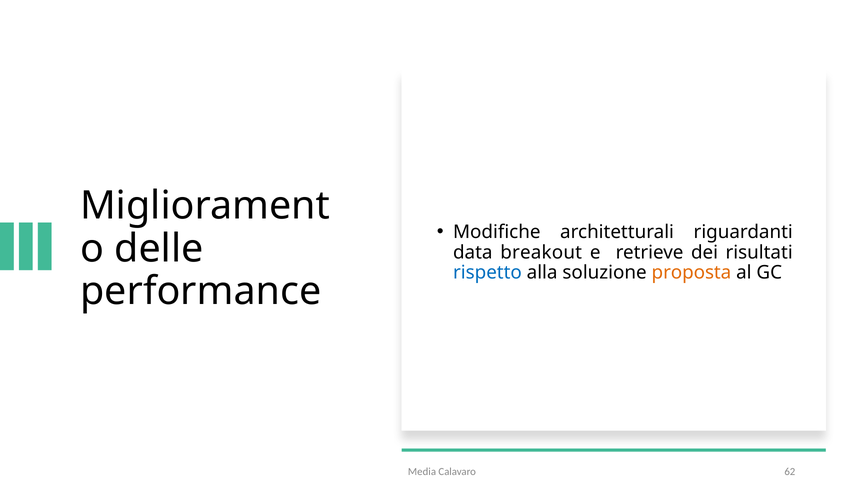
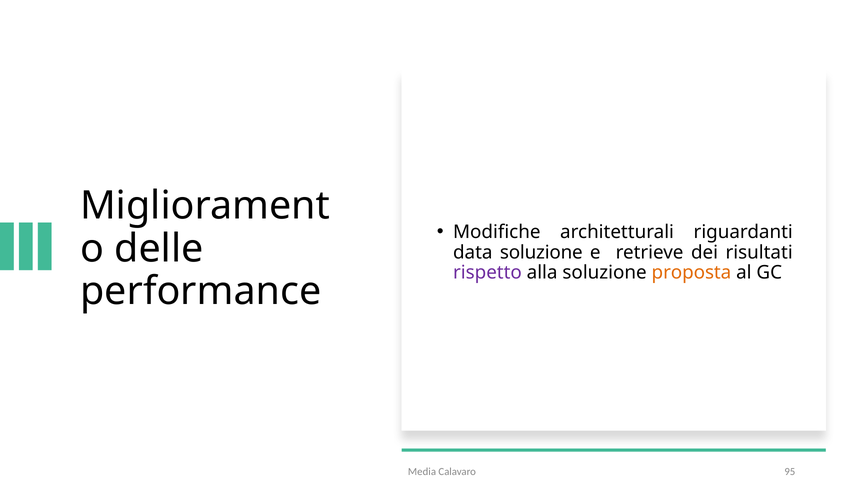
data breakout: breakout -> soluzione
rispetto colour: blue -> purple
62: 62 -> 95
